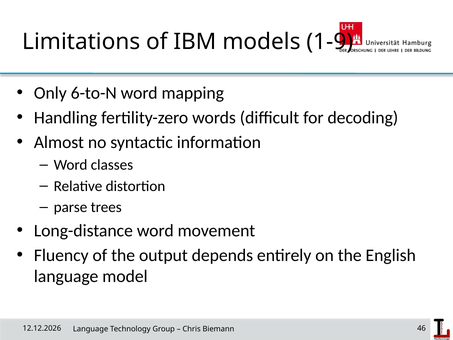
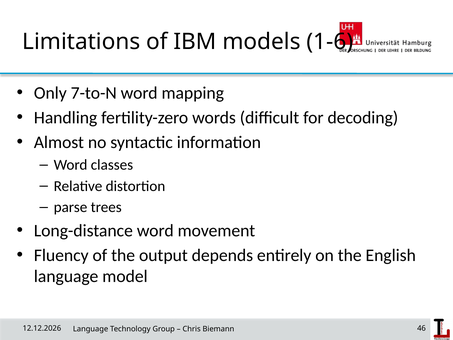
1-9: 1-9 -> 1-6
6-to-N: 6-to-N -> 7-to-N
